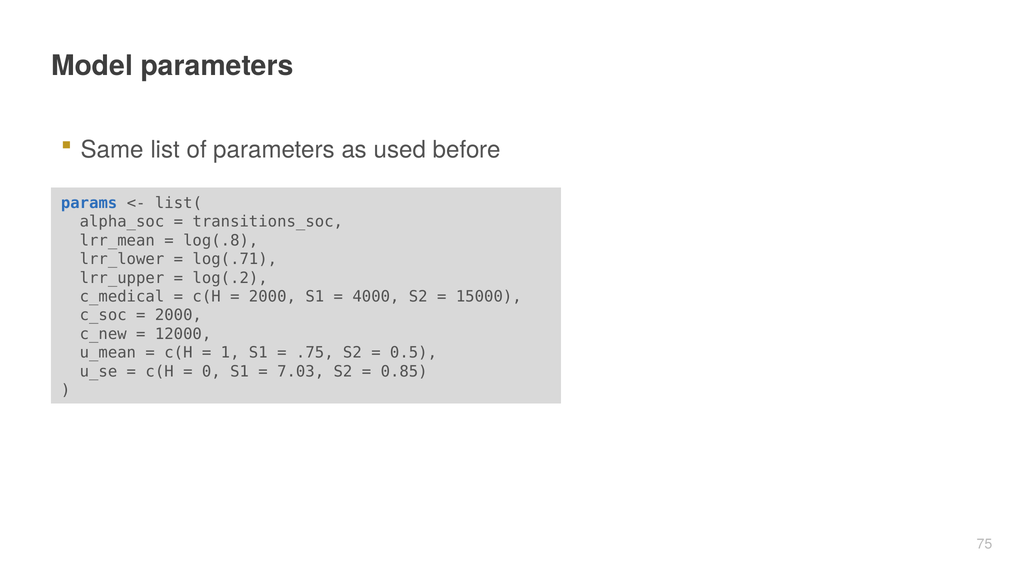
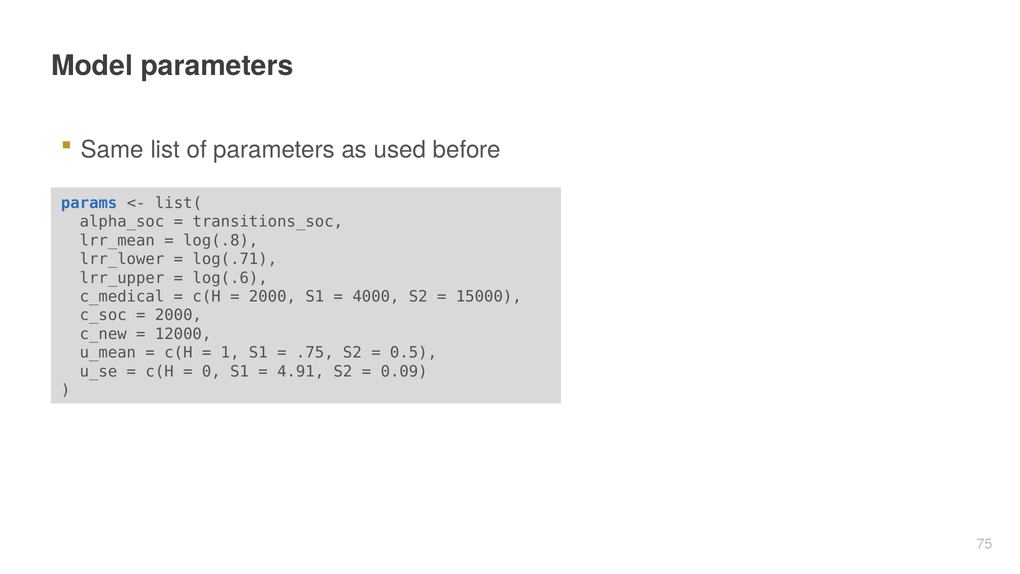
log(.2: log(.2 -> log(.6
7.03: 7.03 -> 4.91
0.85: 0.85 -> 0.09
